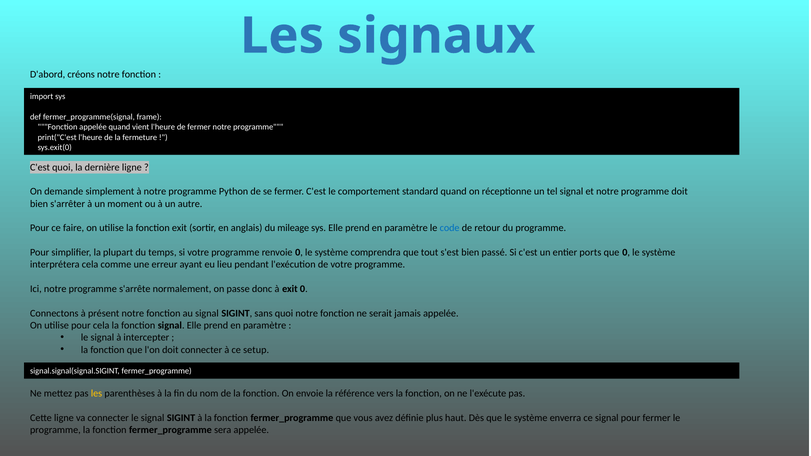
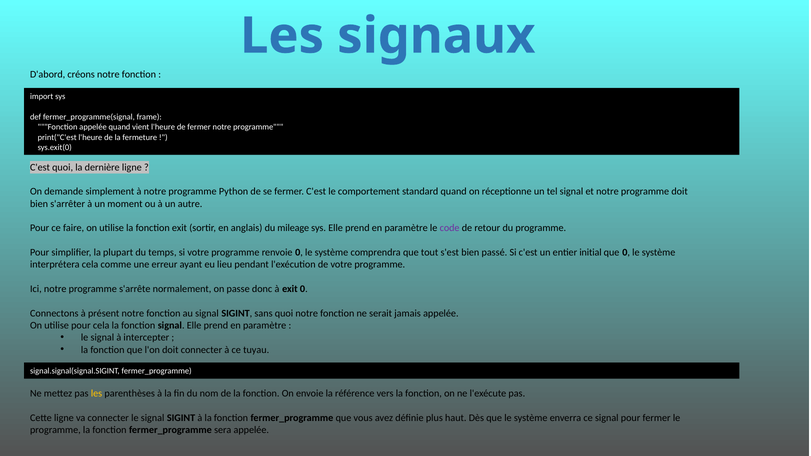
code colour: blue -> purple
ports: ports -> initial
setup: setup -> tuyau
